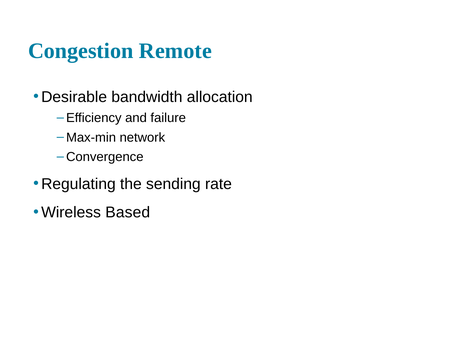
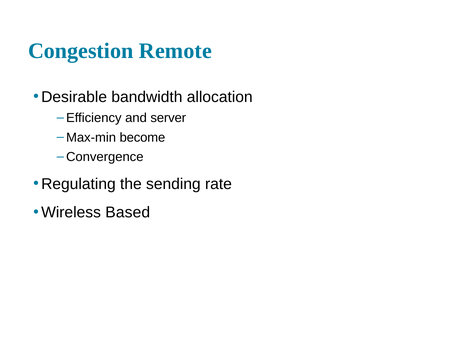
failure: failure -> server
network: network -> become
